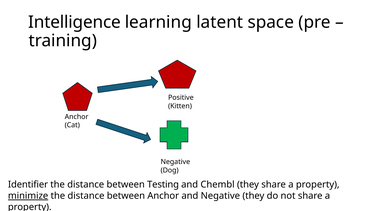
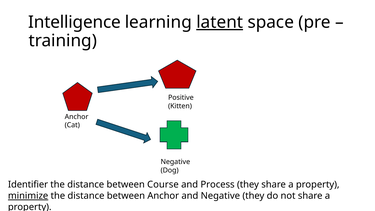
latent underline: none -> present
Testing: Testing -> Course
Chembl: Chembl -> Process
